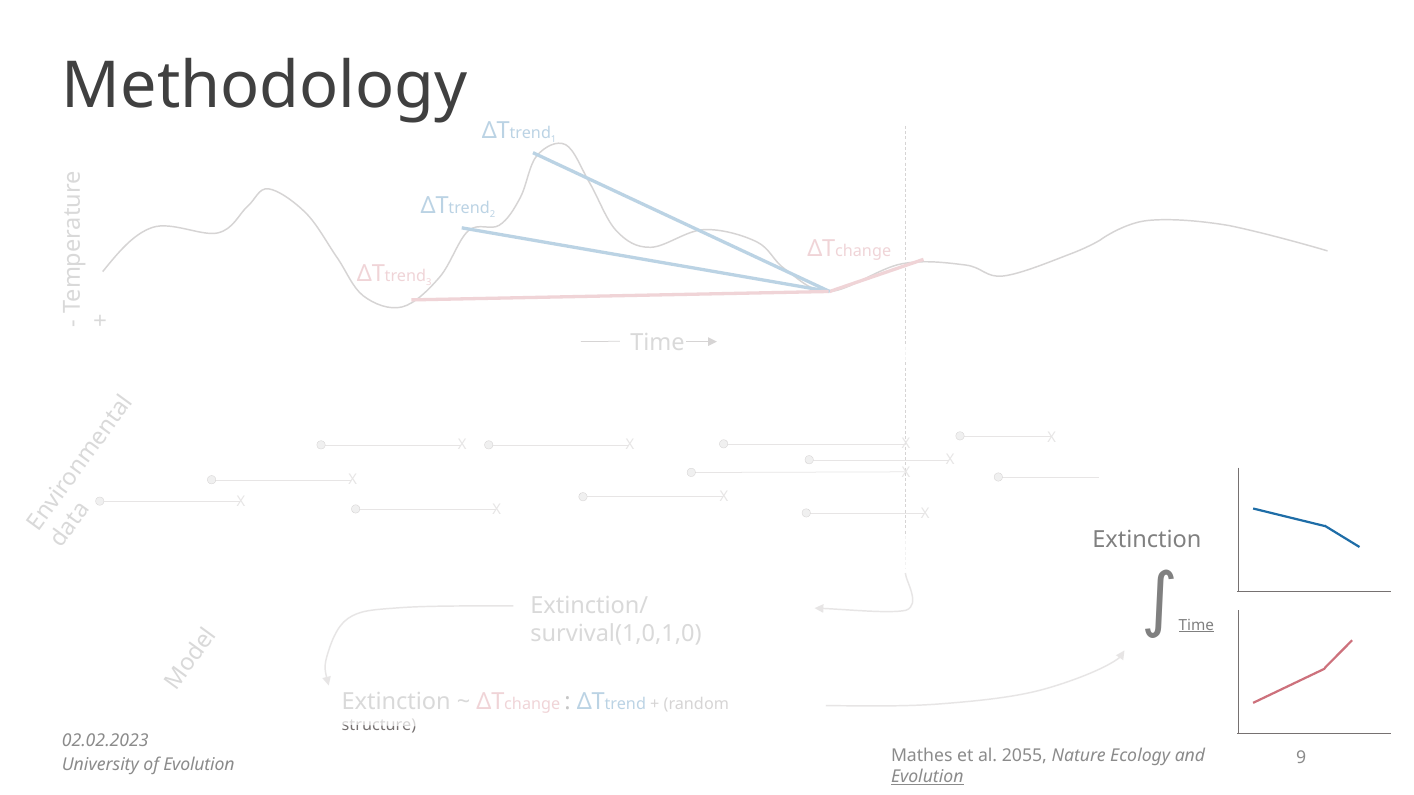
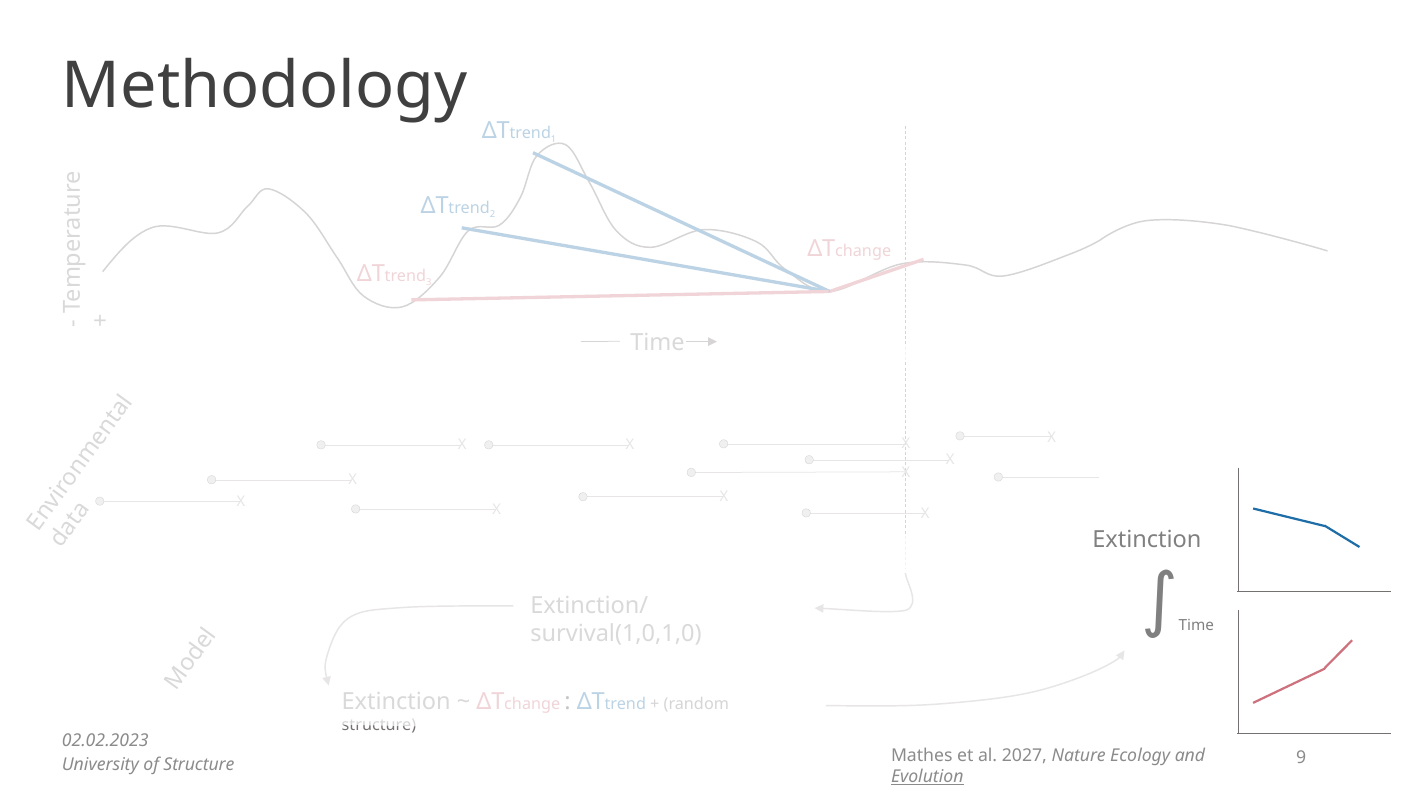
Time at (1196, 626) underline: present -> none
2055: 2055 -> 2027
of Evolution: Evolution -> Structure
